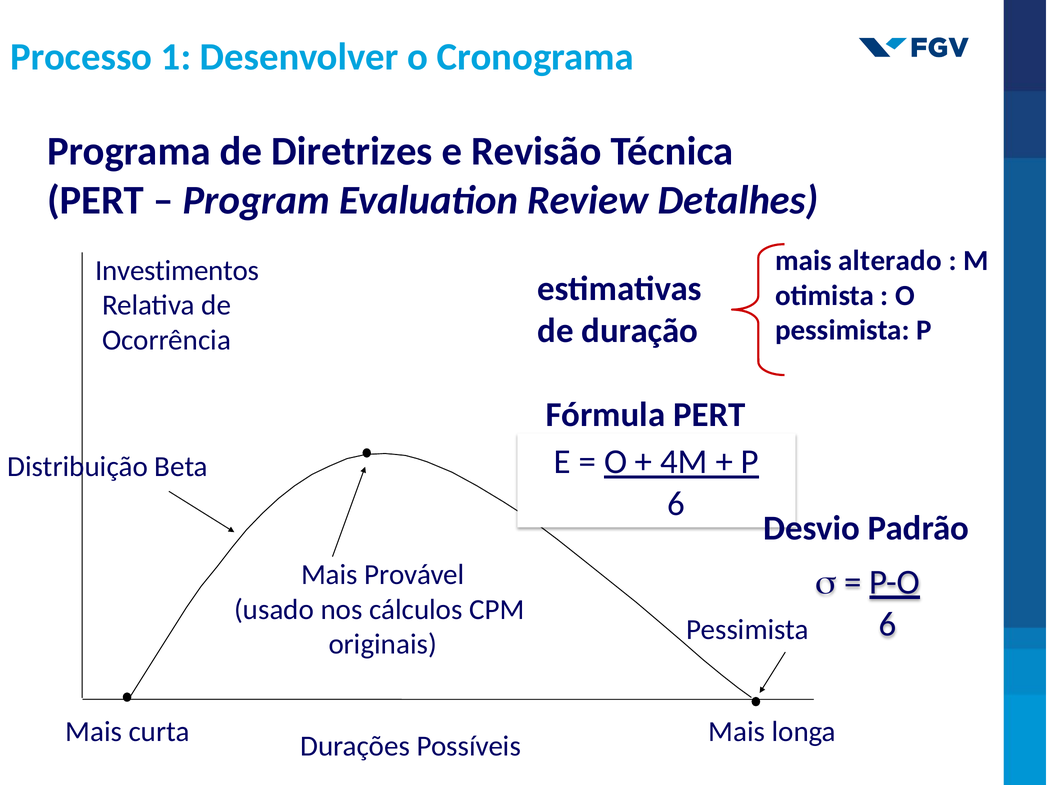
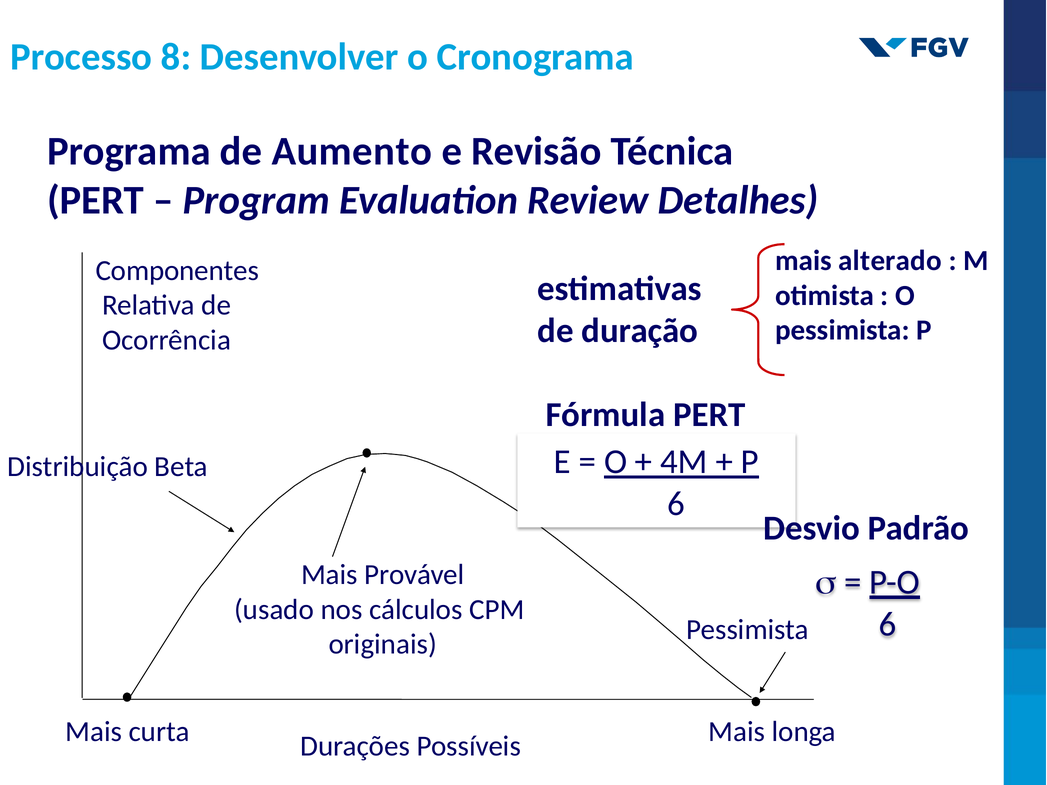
1: 1 -> 8
Diretrizes: Diretrizes -> Aumento
Investimentos: Investimentos -> Componentes
